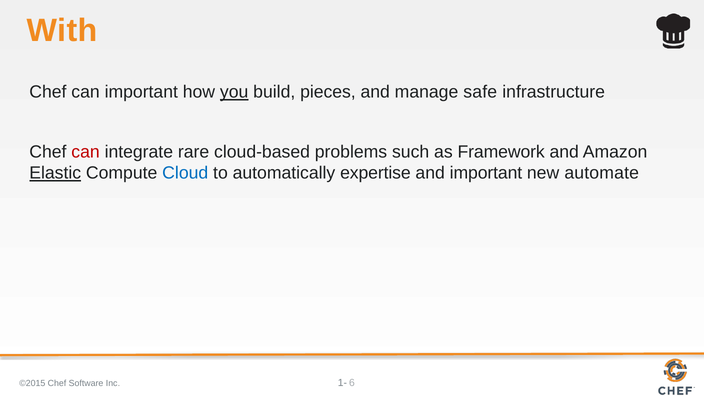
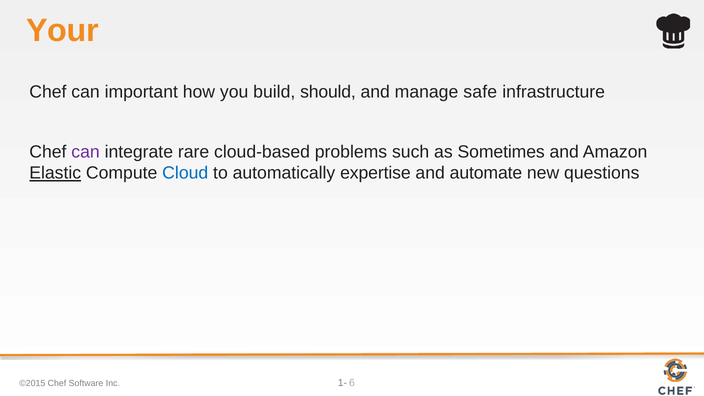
With: With -> Your
you underline: present -> none
pieces: pieces -> should
can at (86, 152) colour: red -> purple
Framework: Framework -> Sometimes
and important: important -> automate
automate: automate -> questions
